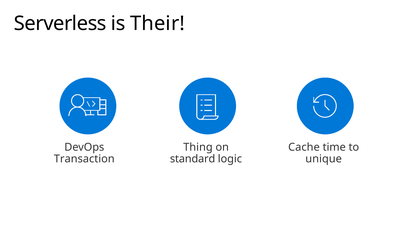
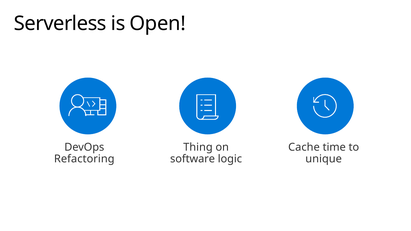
Their: Their -> Open
Transaction: Transaction -> Refactoring
standard: standard -> software
